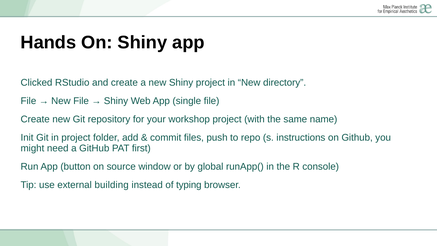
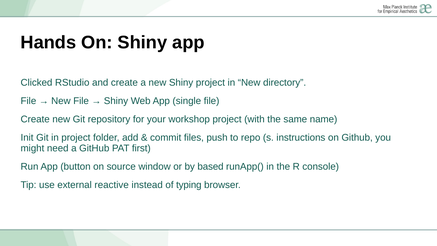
global: global -> based
building: building -> reactive
